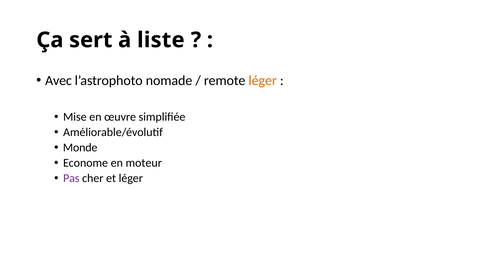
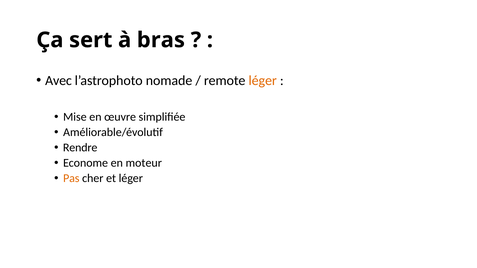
liste: liste -> bras
Monde: Monde -> Rendre
Pas colour: purple -> orange
